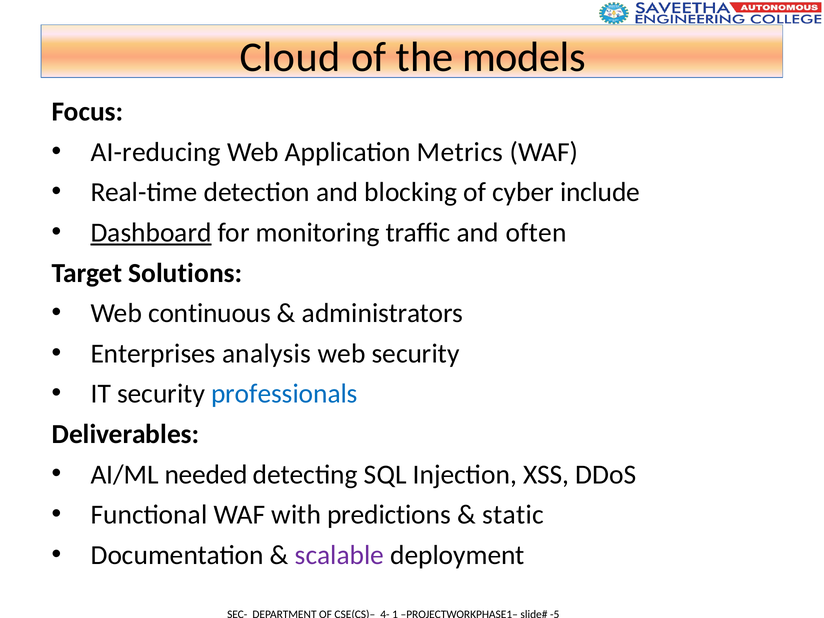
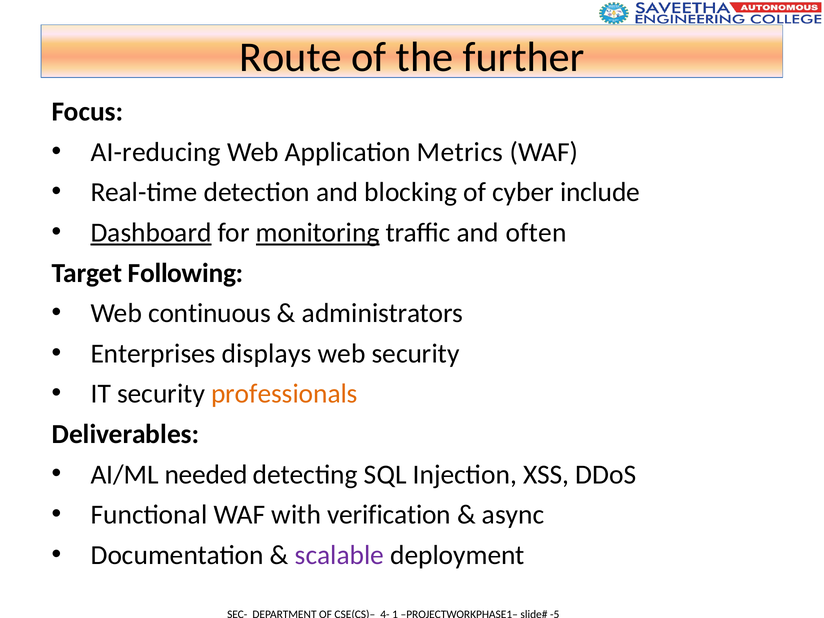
Cloud: Cloud -> Route
models: models -> further
monitoring underline: none -> present
Solutions: Solutions -> Following
analysis: analysis -> displays
professionals colour: blue -> orange
predictions: predictions -> verification
static: static -> async
